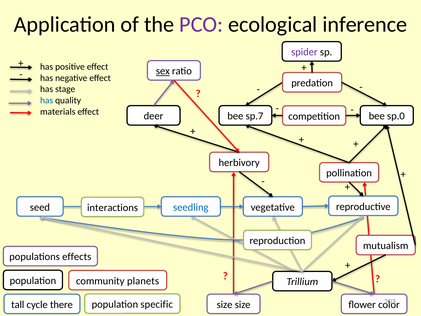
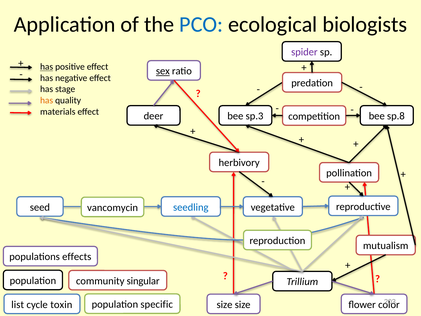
PCO colour: purple -> blue
inference: inference -> biologists
has at (47, 67) underline: none -> present
has at (47, 100) colour: blue -> orange
sp.7: sp.7 -> sp.3
sp.0: sp.0 -> sp.8
interactions: interactions -> vancomycin
planets: planets -> singular
tall: tall -> list
there: there -> toxin
